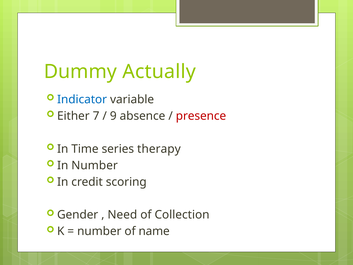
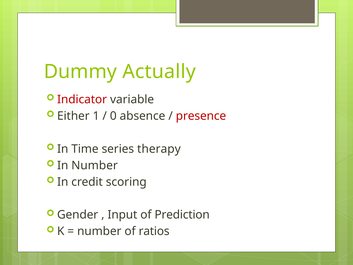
Indicator colour: blue -> red
7: 7 -> 1
9: 9 -> 0
Need: Need -> Input
Collection: Collection -> Prediction
name: name -> ratios
